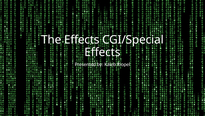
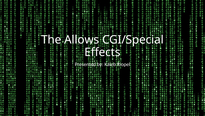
The Effects: Effects -> Allows
